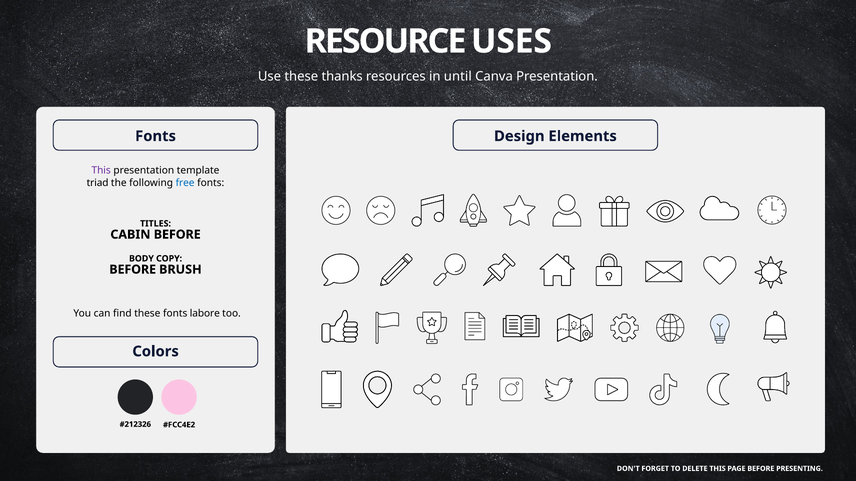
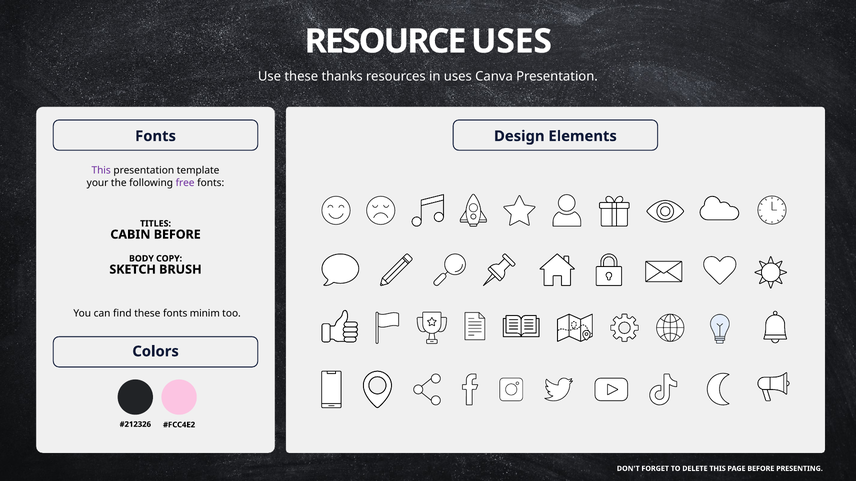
in until: until -> uses
triad: triad -> your
free colour: blue -> purple
BEFORE at (133, 270): BEFORE -> SKETCH
labore: labore -> minim
